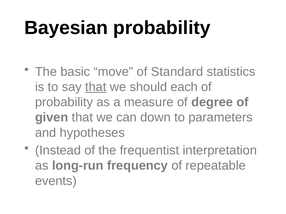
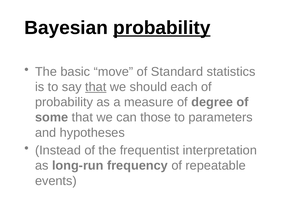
probability at (162, 28) underline: none -> present
given: given -> some
down: down -> those
